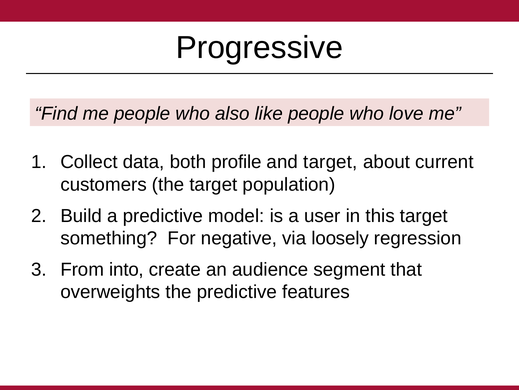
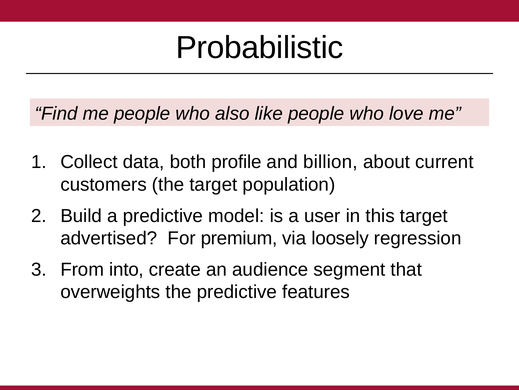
Progressive: Progressive -> Probabilistic
and target: target -> billion
something: something -> advertised
negative: negative -> premium
